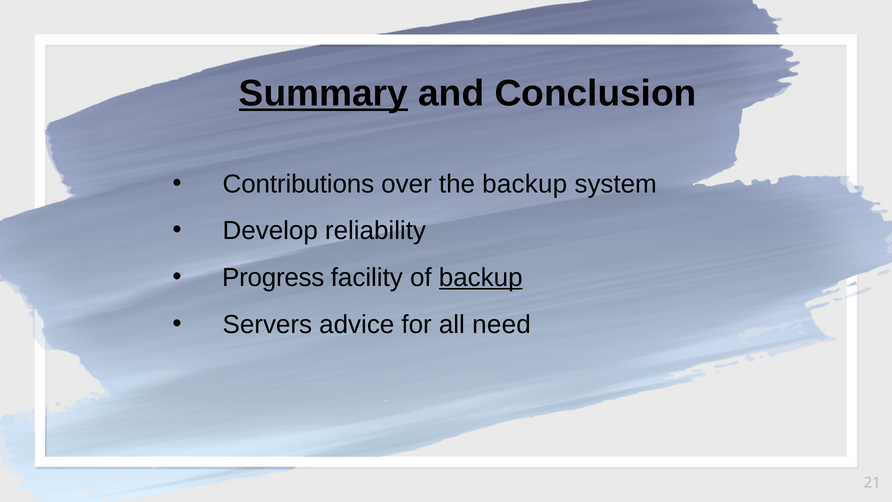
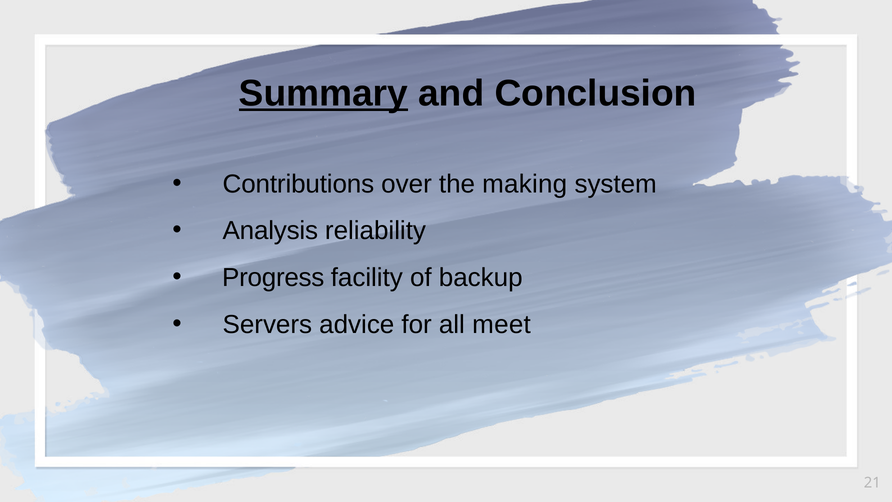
the backup: backup -> making
Develop: Develop -> Analysis
backup at (481, 278) underline: present -> none
need: need -> meet
